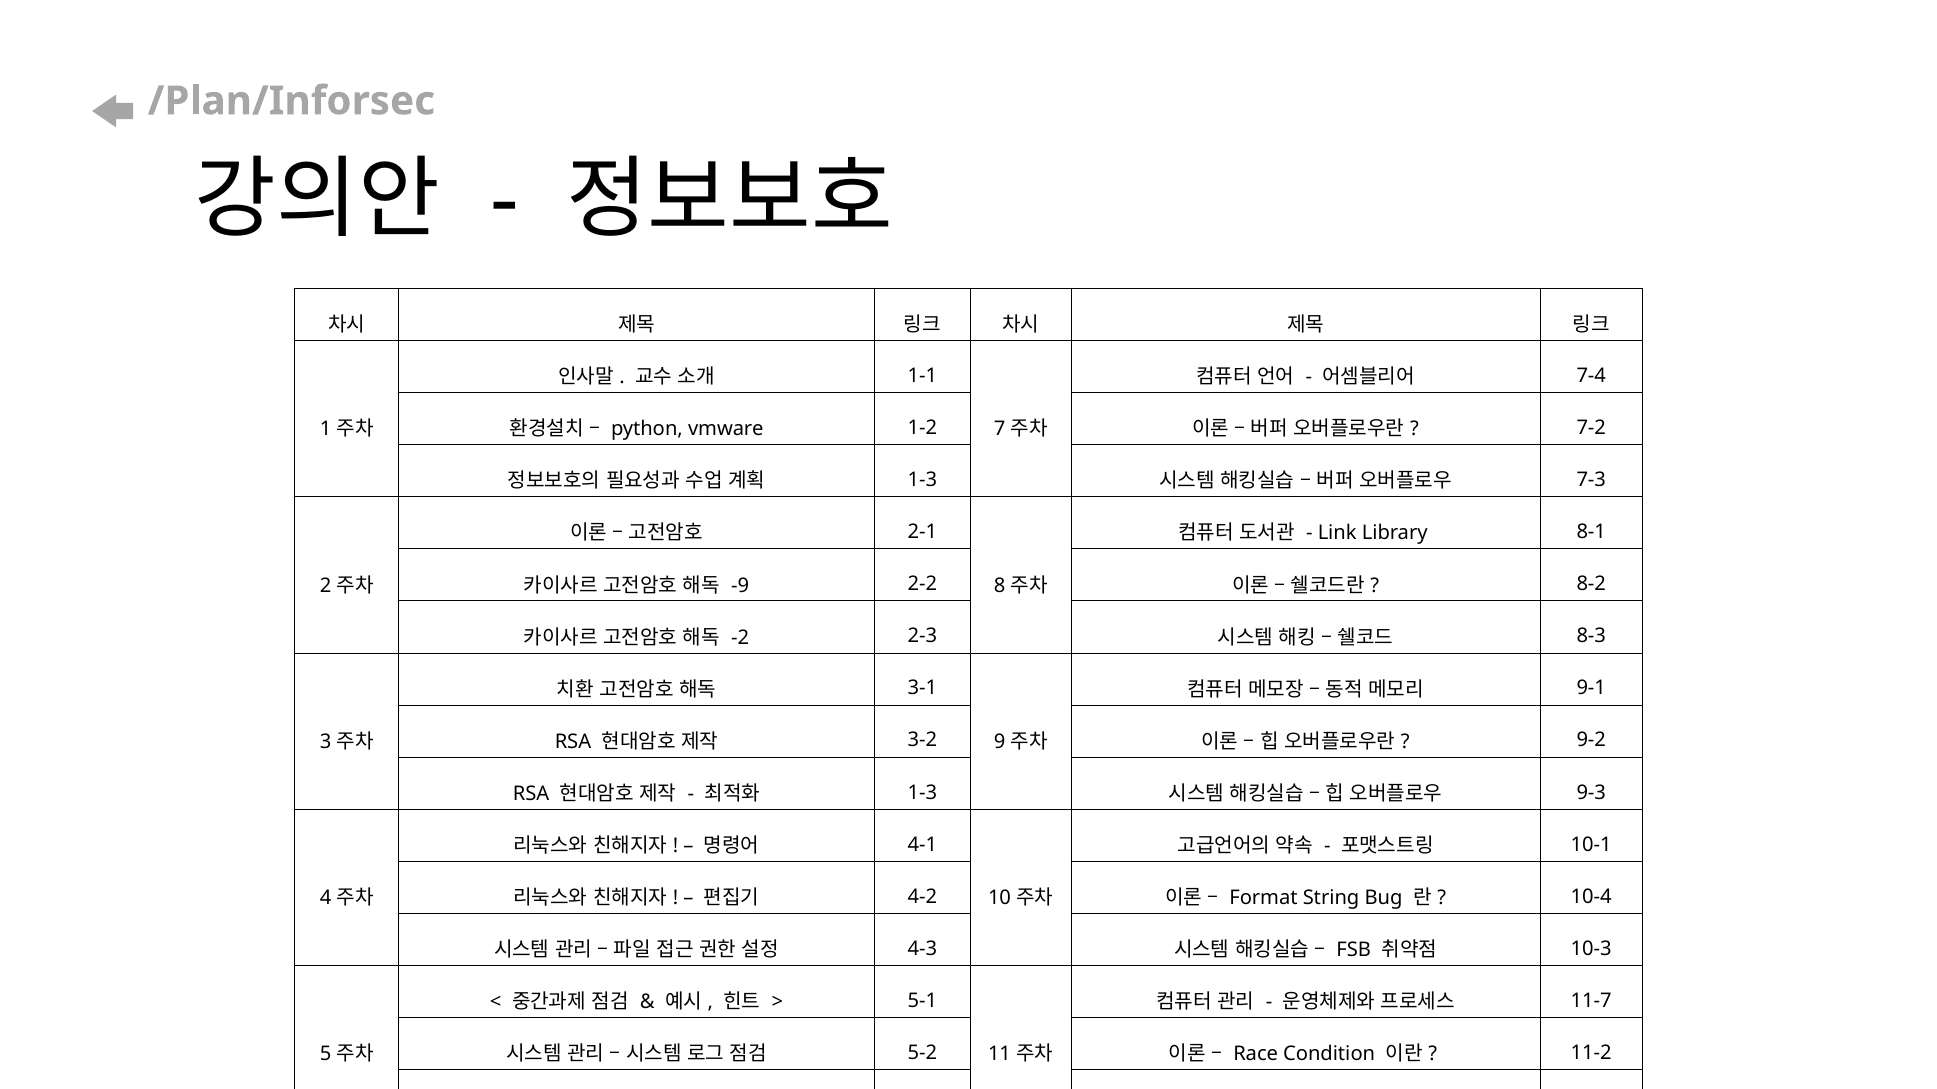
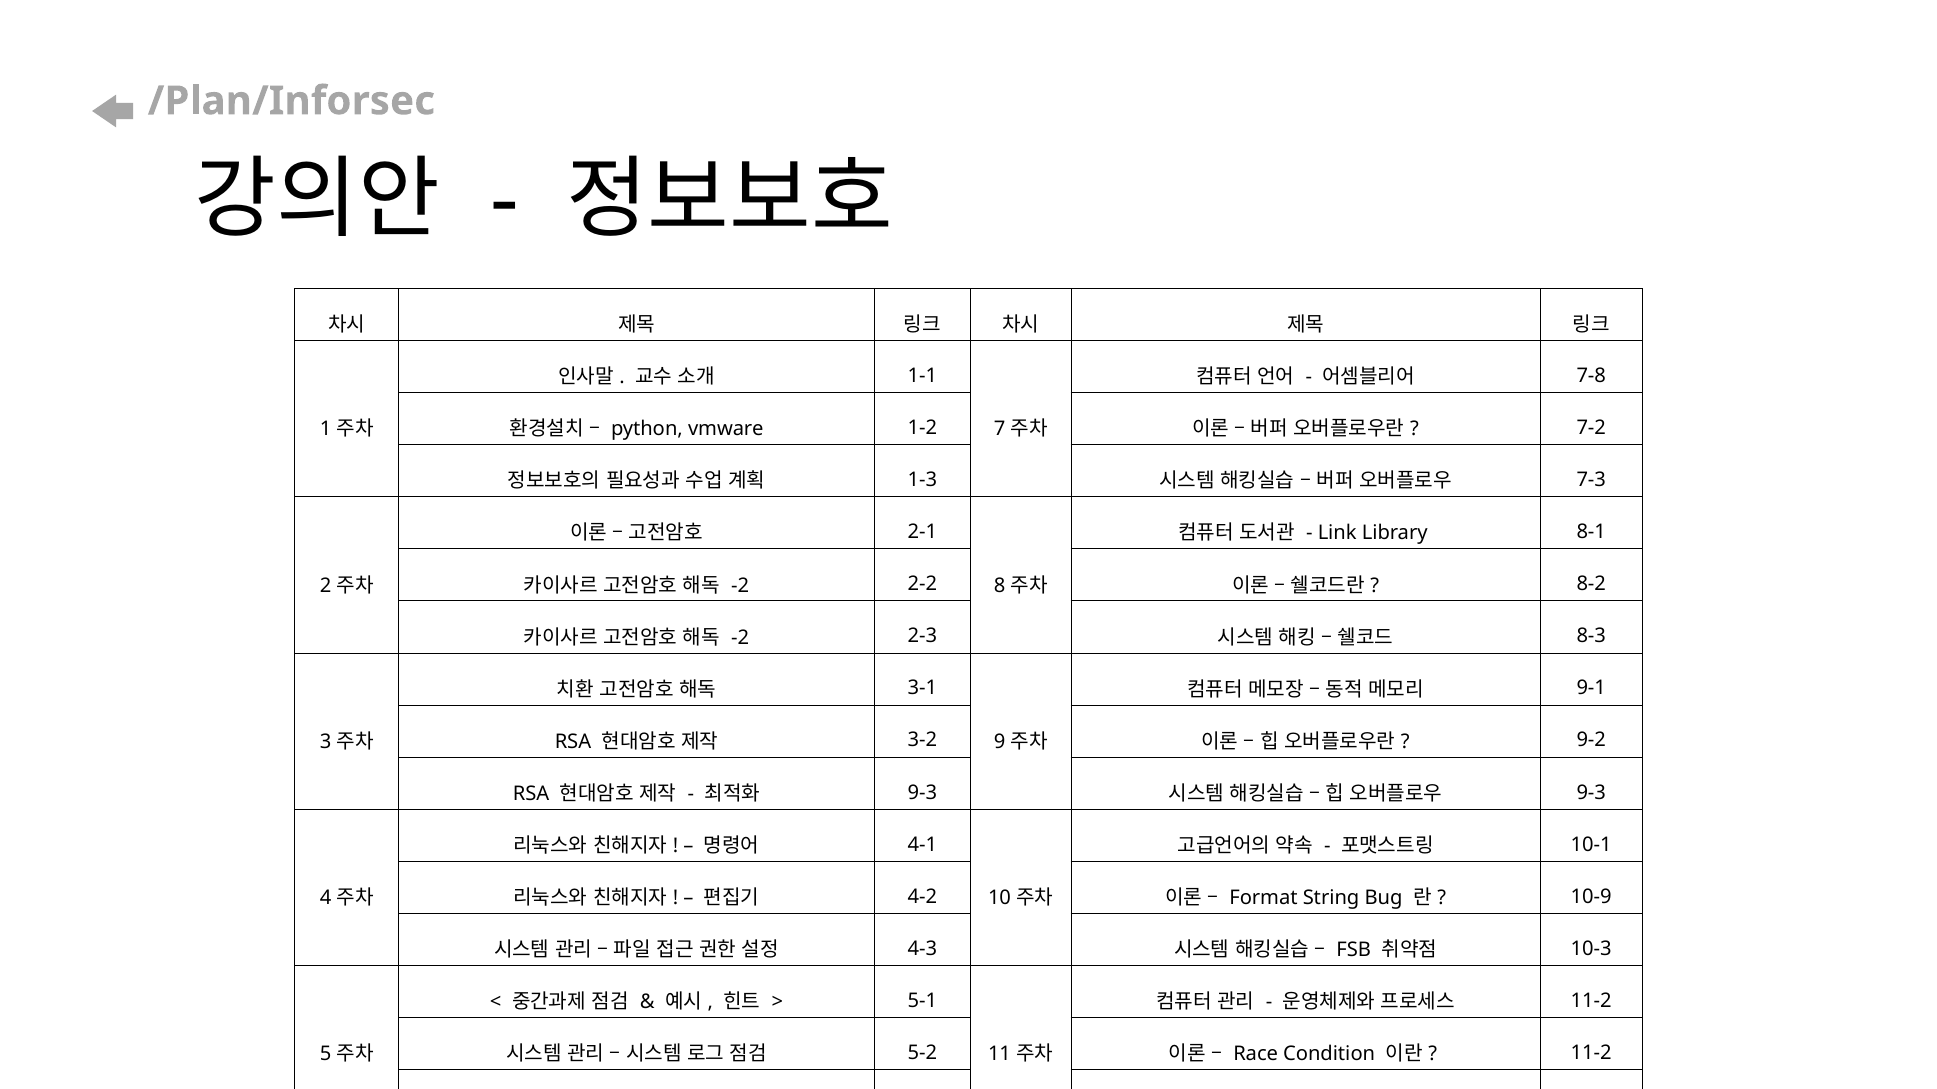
7-4: 7-4 -> 7-8
-9 at (740, 586): -9 -> -2
1-3 at (922, 793): 1-3 -> 9-3
10-4: 10-4 -> 10-9
11-7 at (1591, 1001): 11-7 -> 11-2
